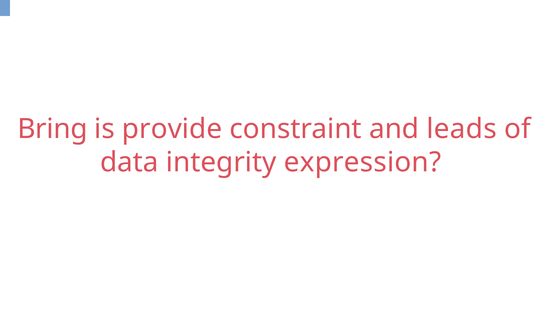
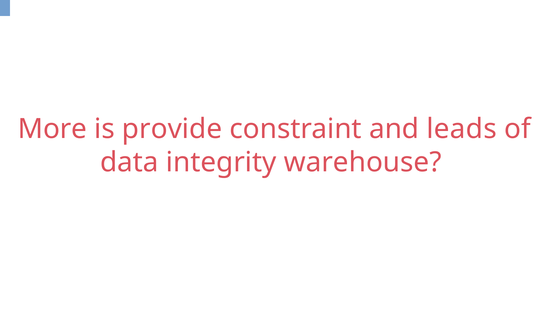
Bring: Bring -> More
expression: expression -> warehouse
